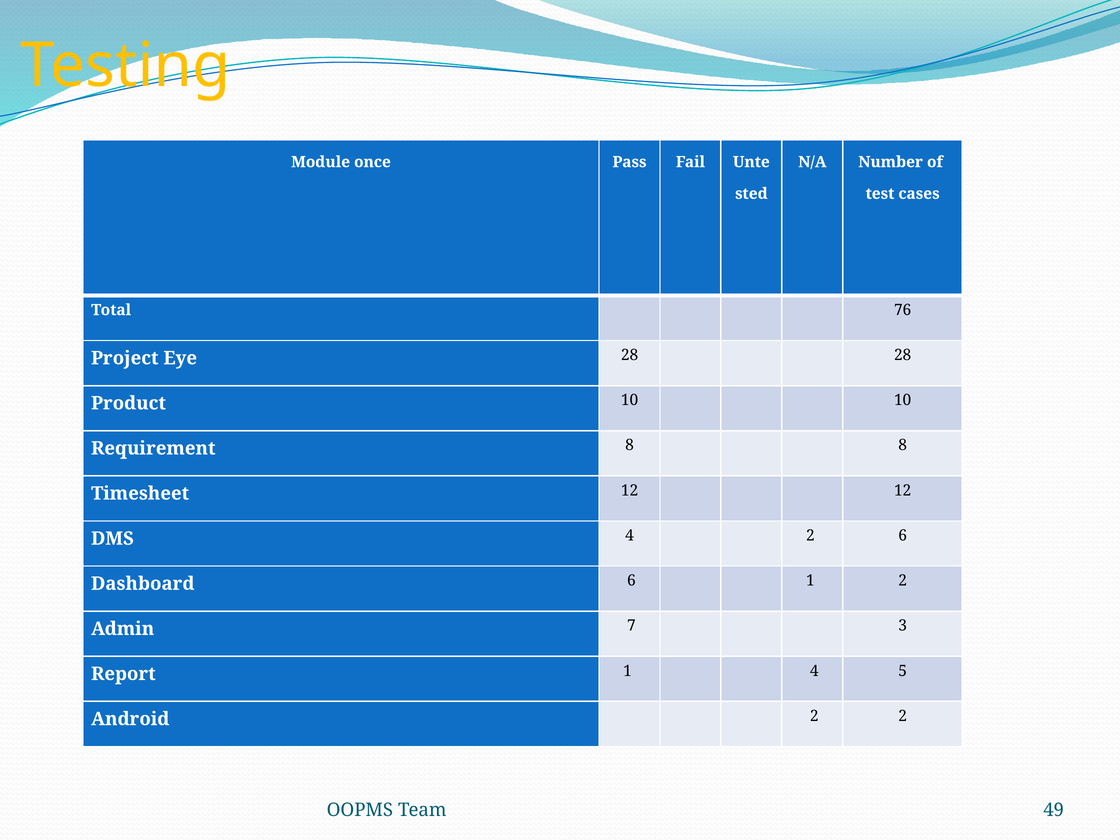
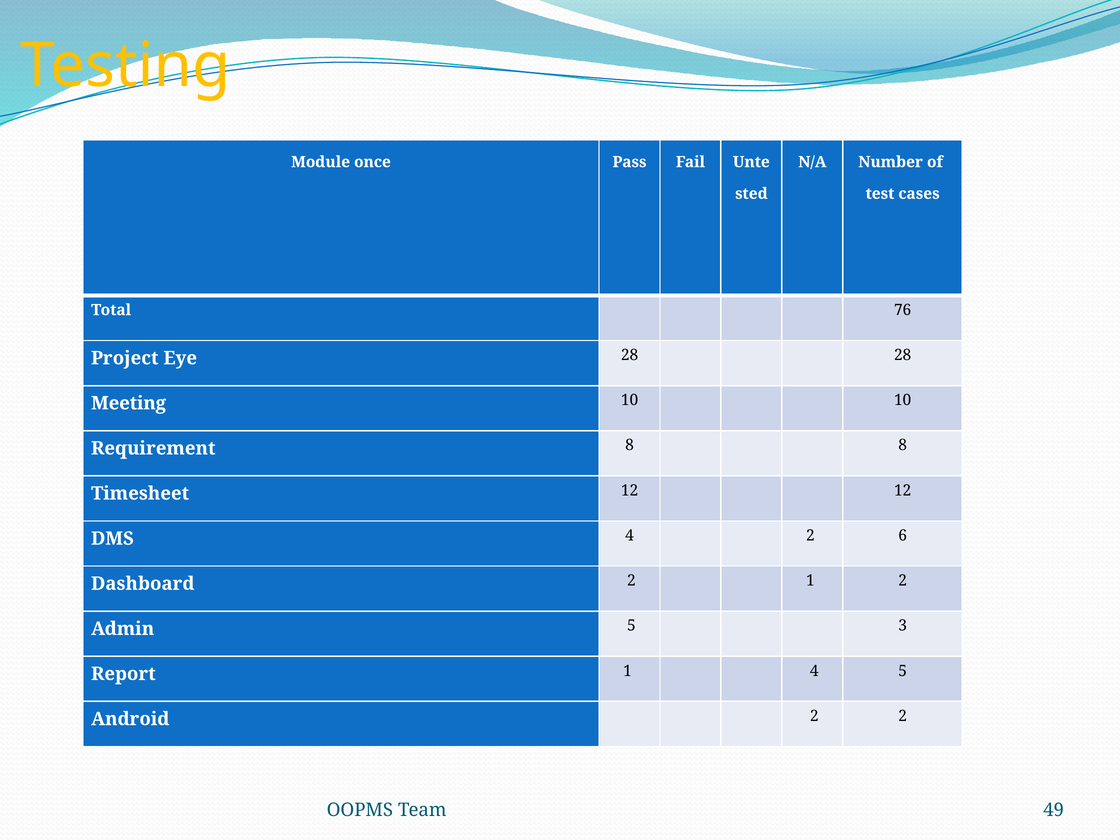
Product: Product -> Meeting
Dashboard 6: 6 -> 2
Admin 7: 7 -> 5
